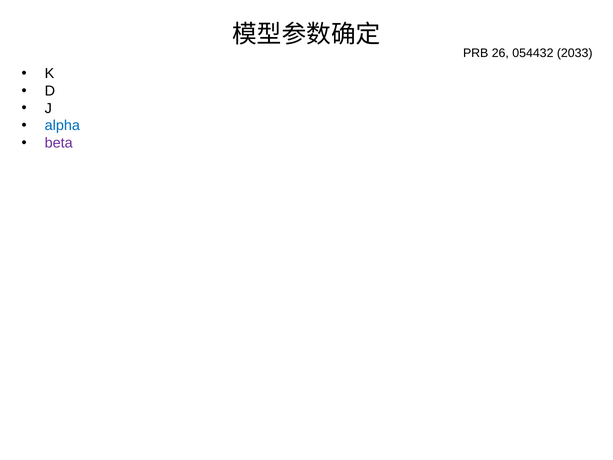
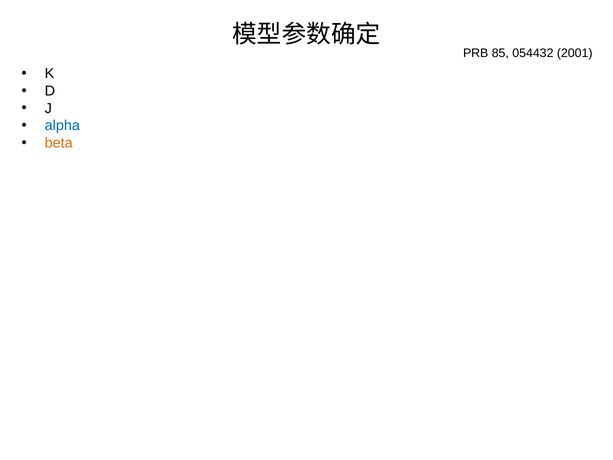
26: 26 -> 85
2033: 2033 -> 2001
beta colour: purple -> orange
